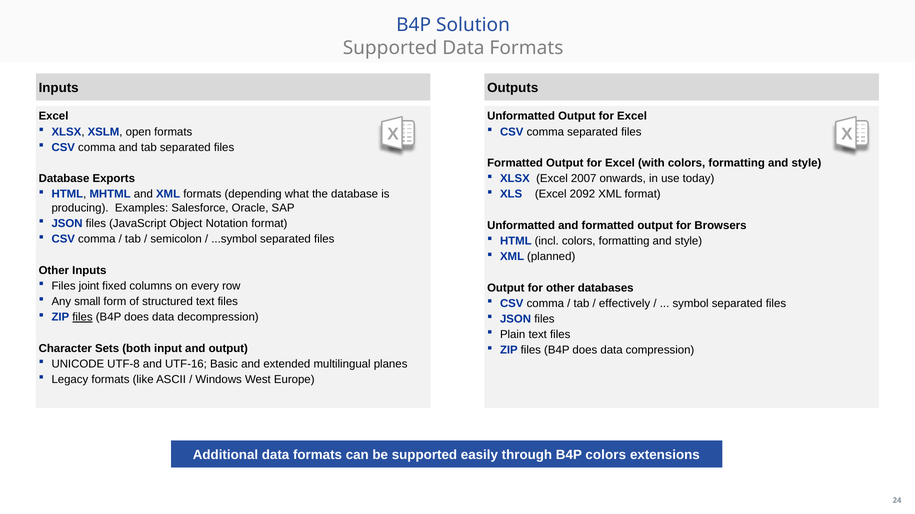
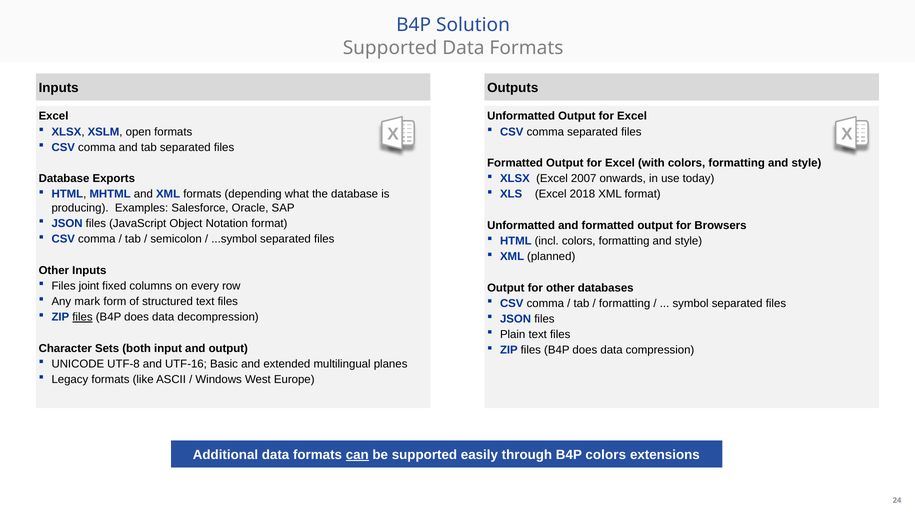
2092: 2092 -> 2018
small: small -> mark
effectively at (625, 304): effectively -> formatting
can underline: none -> present
